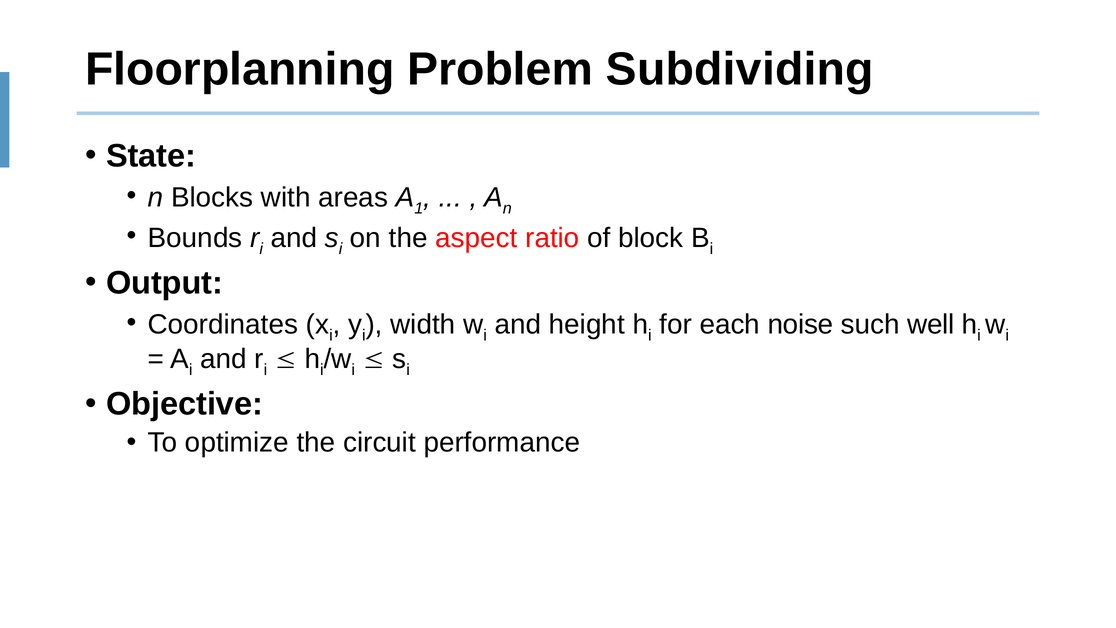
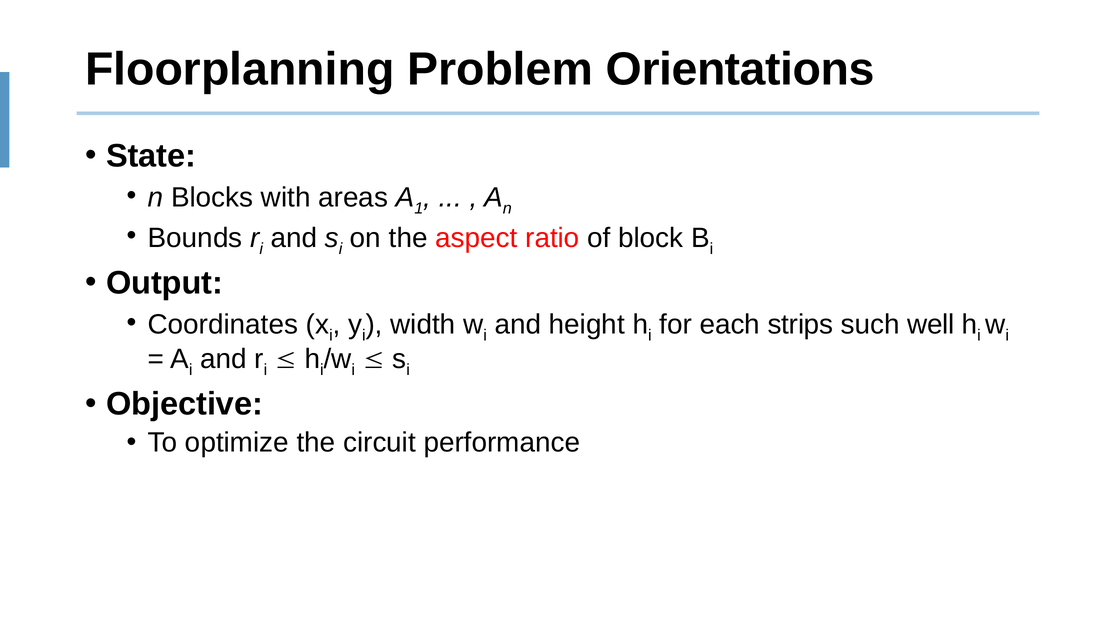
Subdividing: Subdividing -> Orientations
noise: noise -> strips
